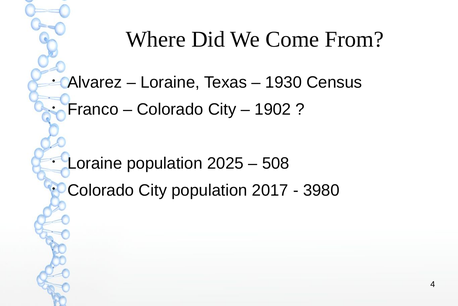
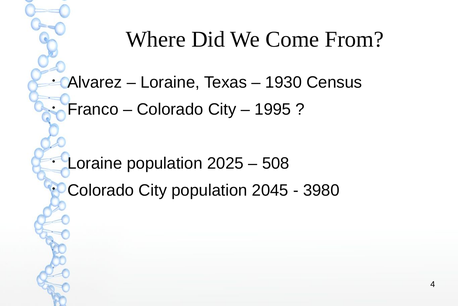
1902: 1902 -> 1995
2017: 2017 -> 2045
